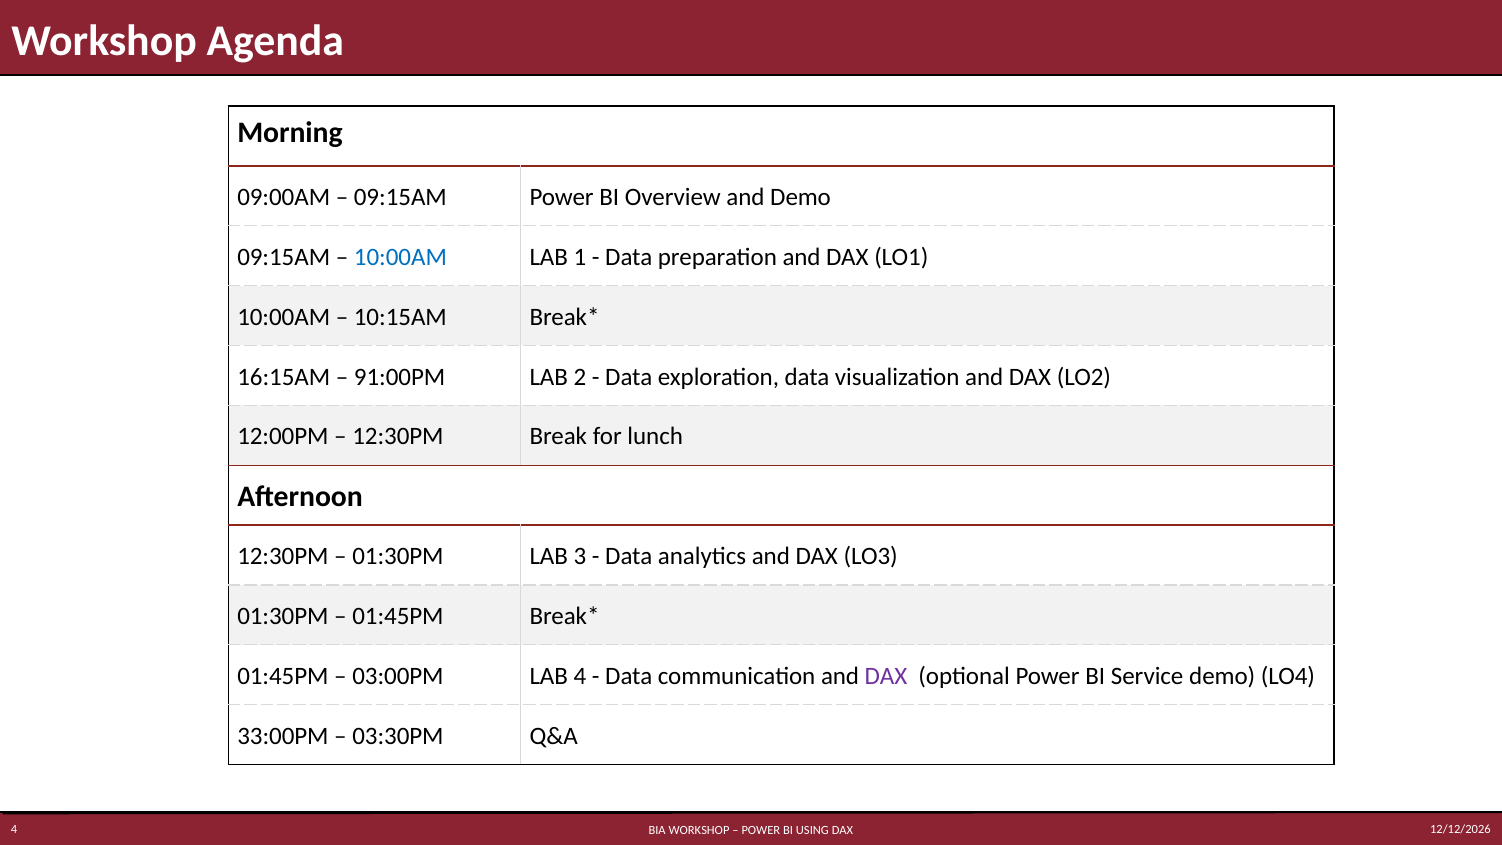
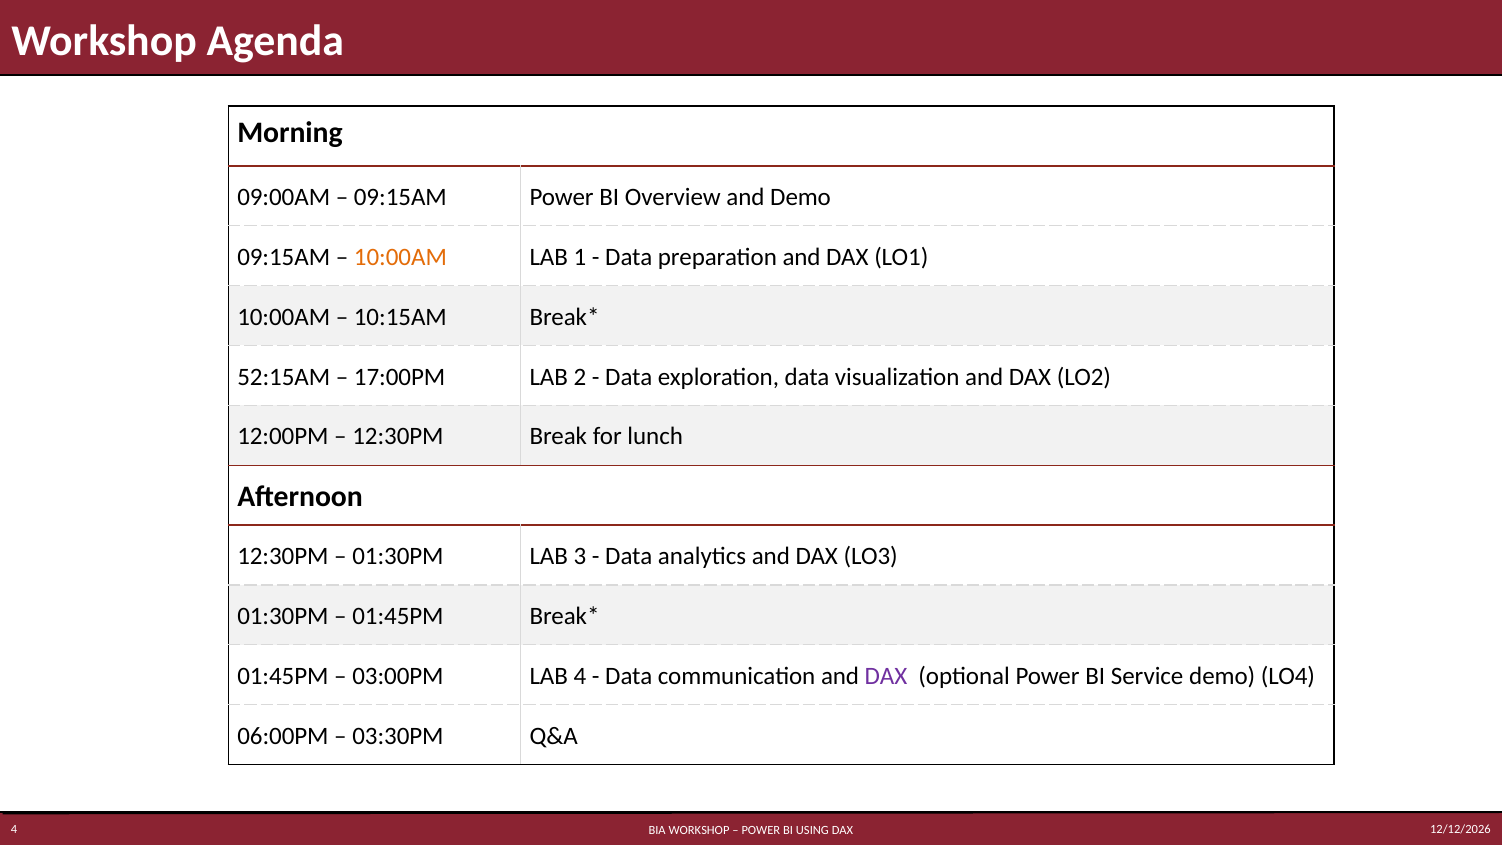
10:00AM at (400, 257) colour: blue -> orange
16:15AM: 16:15AM -> 52:15AM
91:00PM: 91:00PM -> 17:00PM
33:00PM: 33:00PM -> 06:00PM
